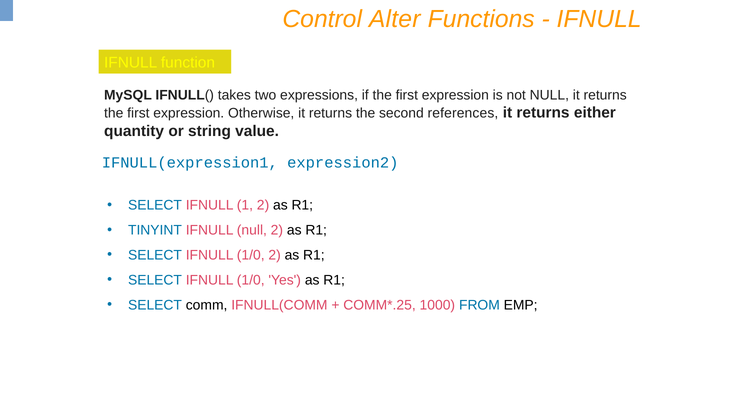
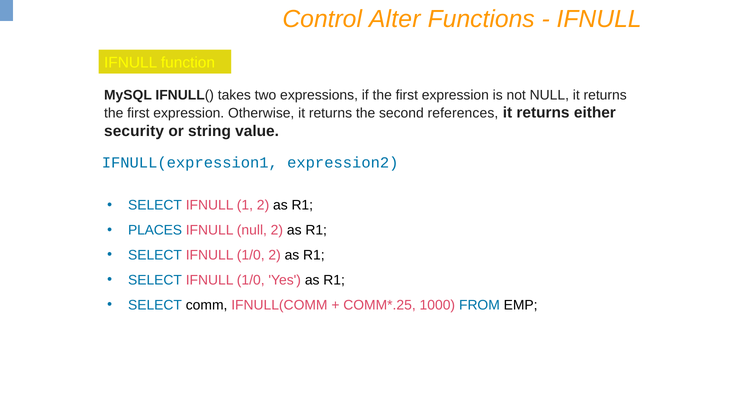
quantity: quantity -> security
TINYINT: TINYINT -> PLACES
